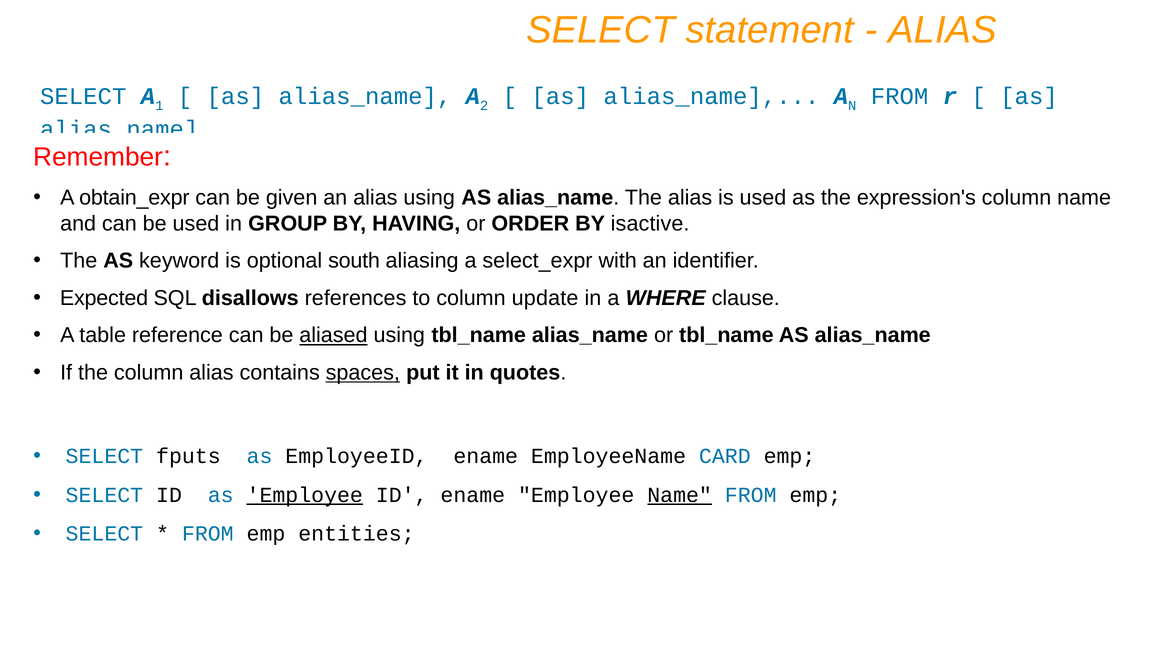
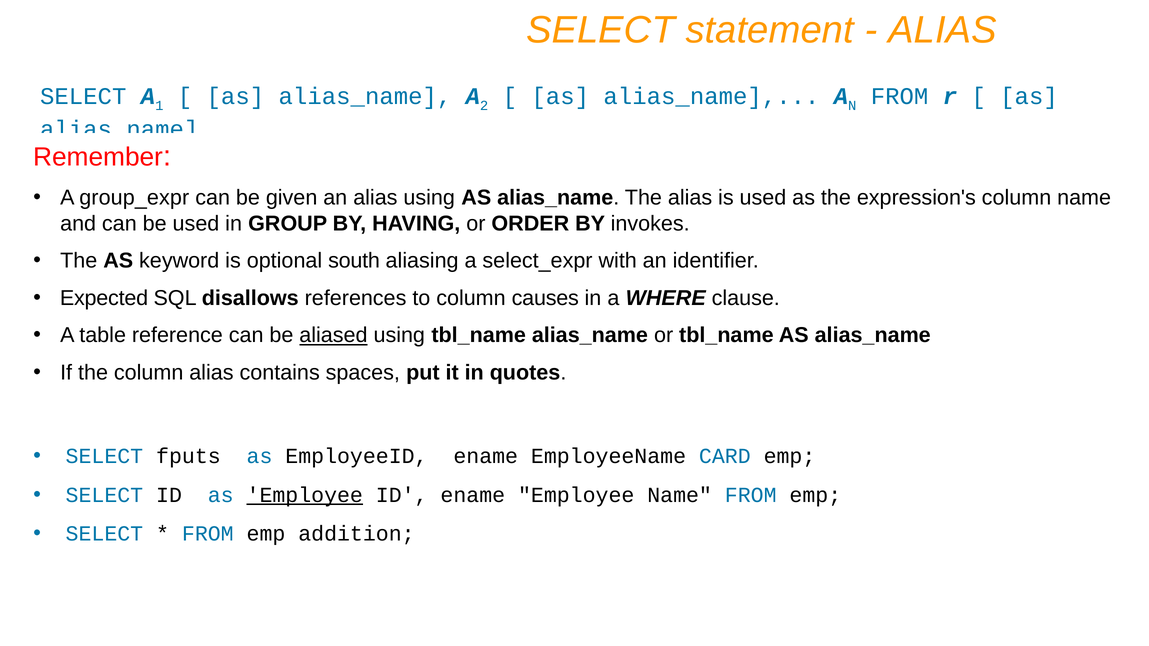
obtain_expr: obtain_expr -> group_expr
isactive: isactive -> invokes
update: update -> causes
spaces underline: present -> none
Name at (680, 495) underline: present -> none
entities: entities -> addition
